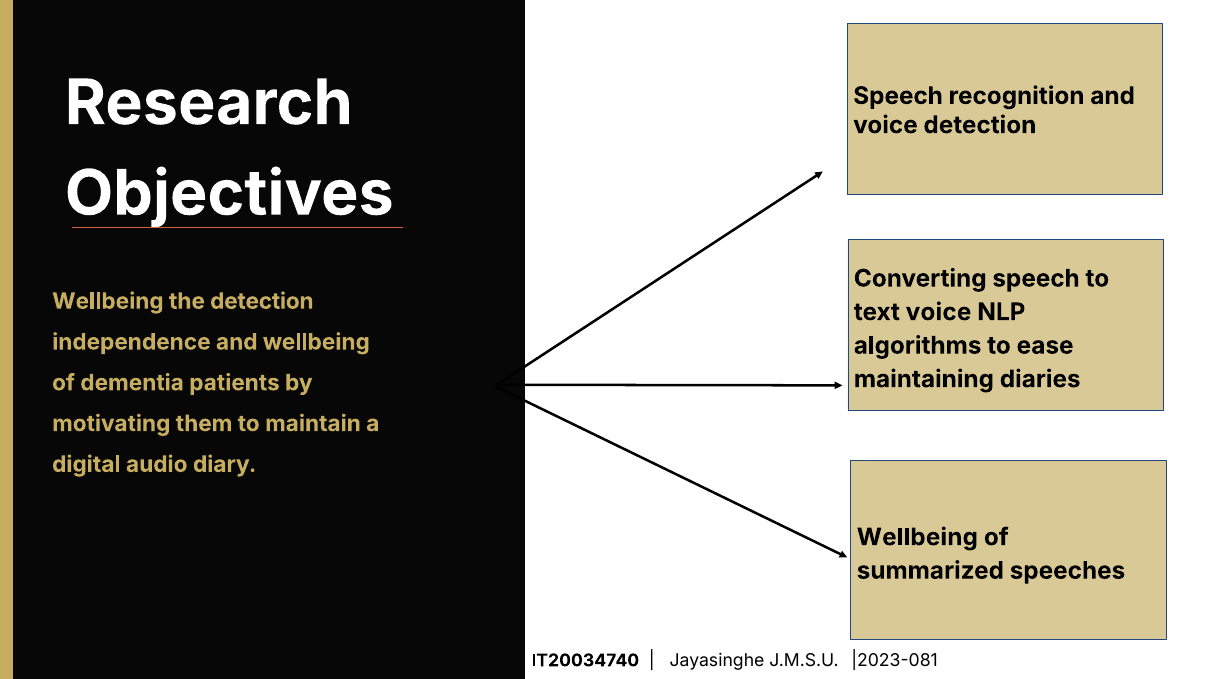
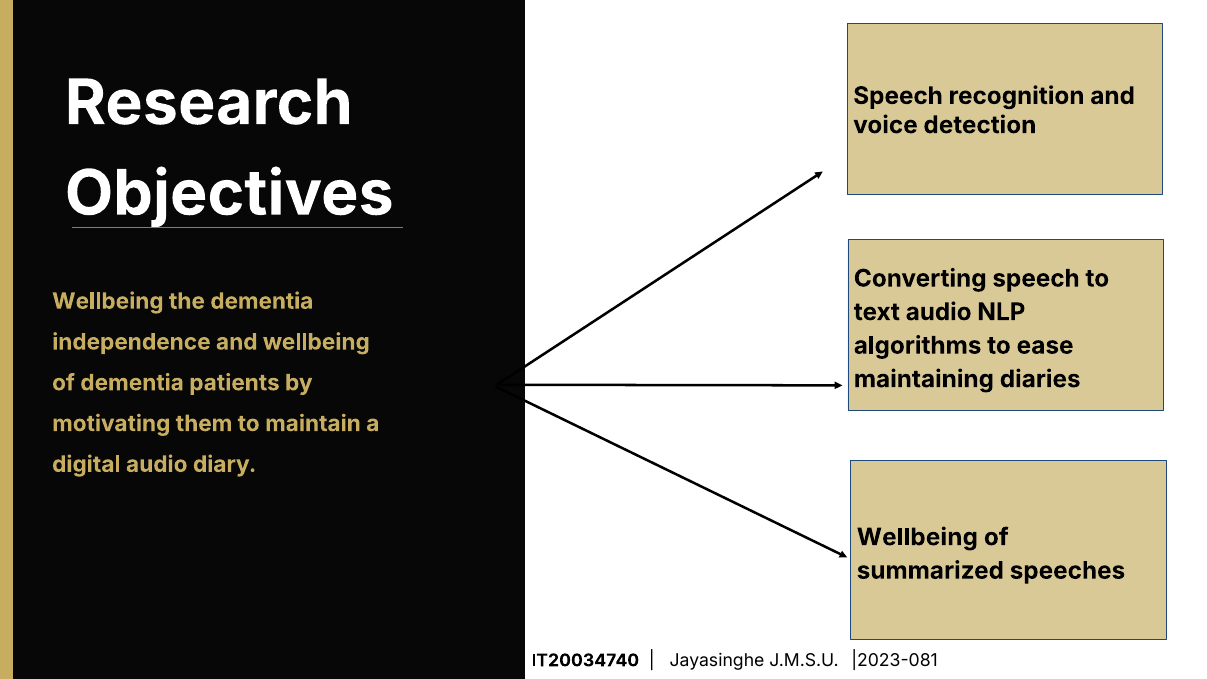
the detection: detection -> dementia
text voice: voice -> audio
